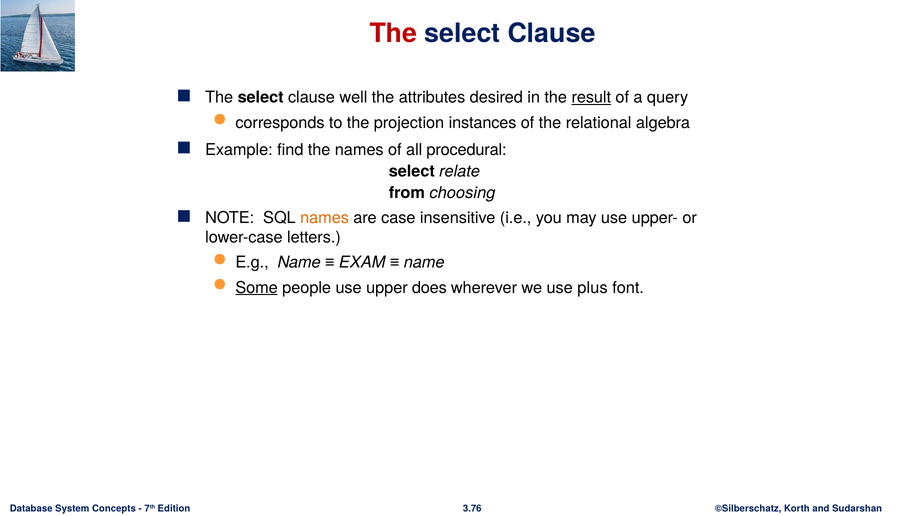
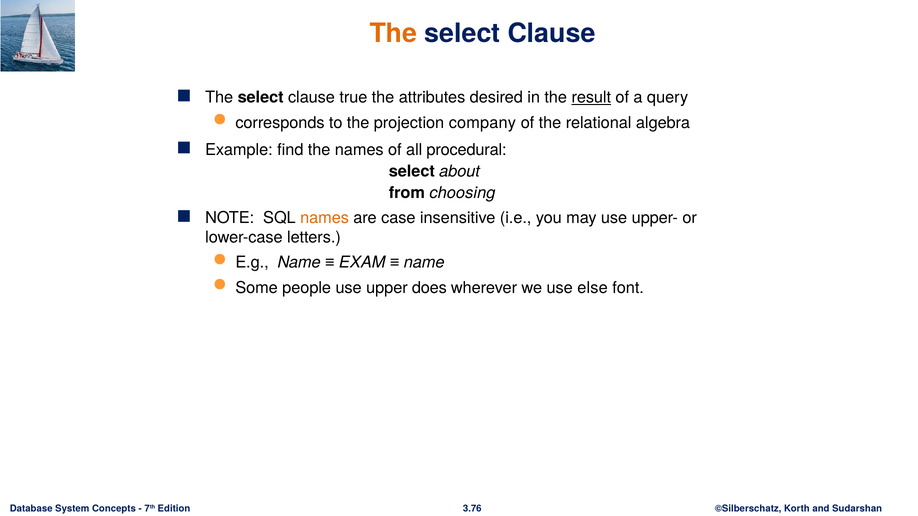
The at (393, 34) colour: red -> orange
well: well -> true
instances: instances -> company
relate: relate -> about
Some underline: present -> none
plus: plus -> else
